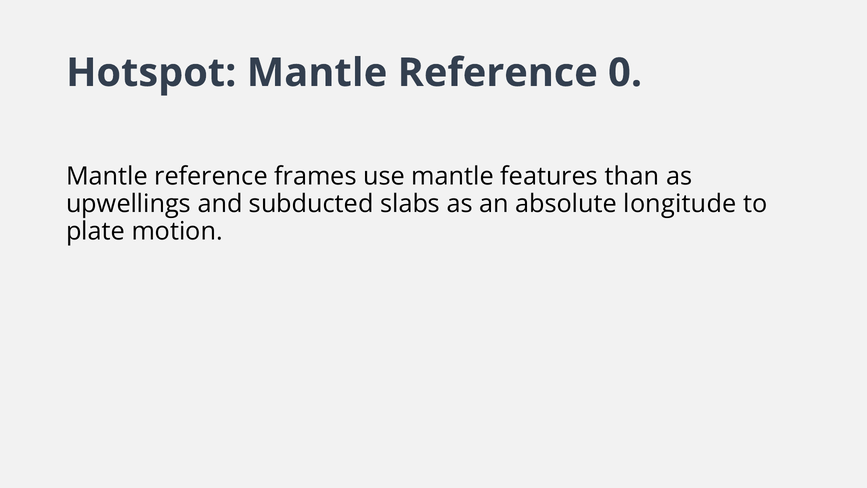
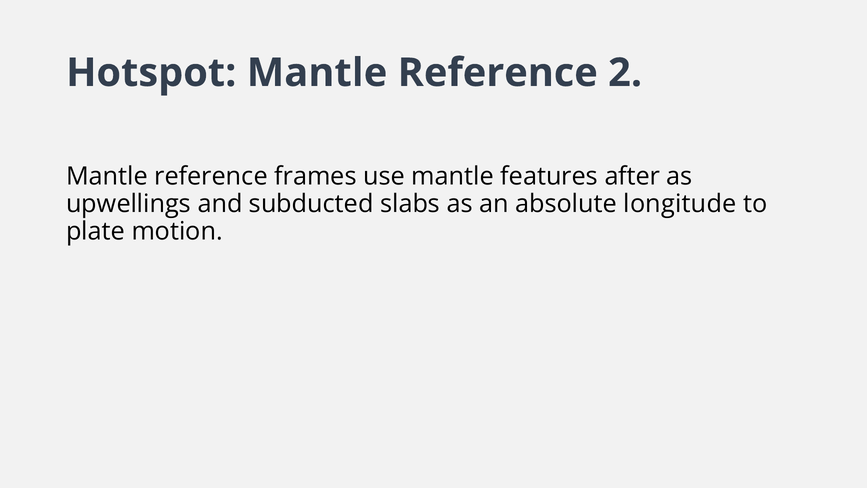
0: 0 -> 2
than: than -> after
